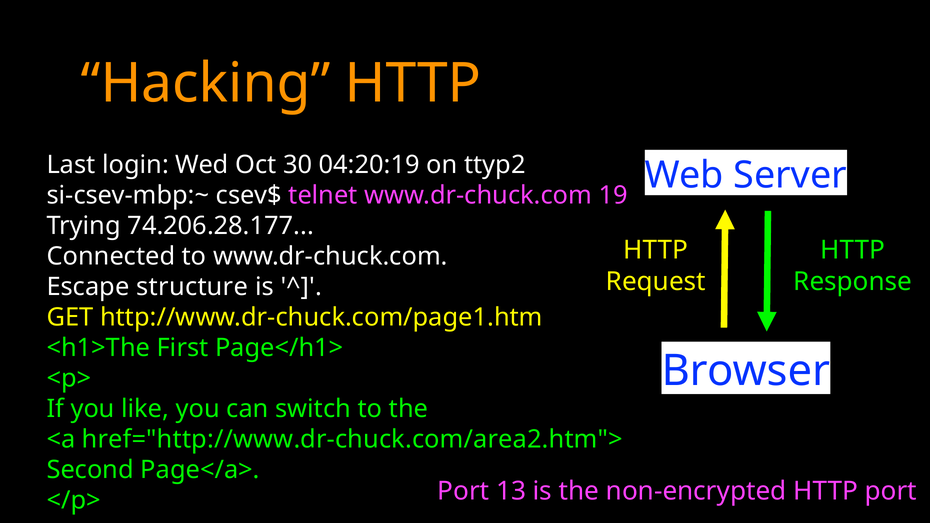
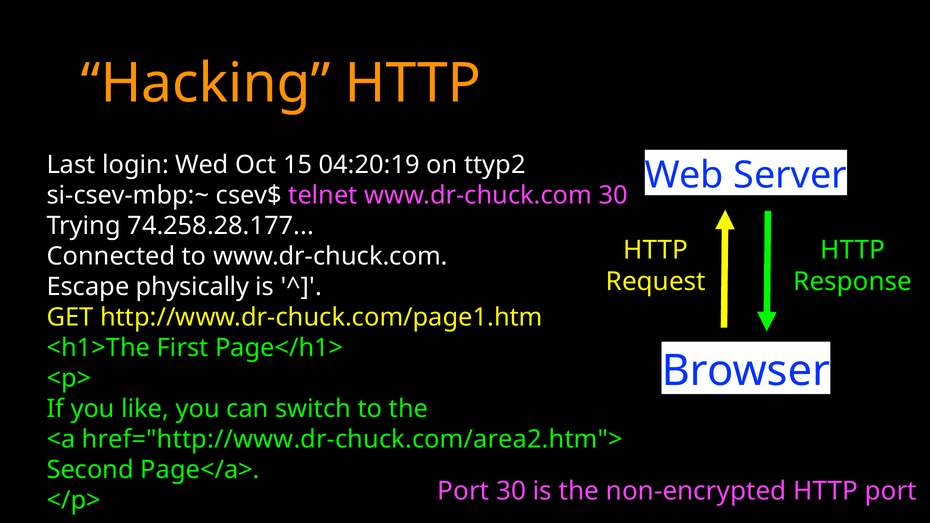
30: 30 -> 15
www.dr-chuck.com 19: 19 -> 30
74.206.28.177: 74.206.28.177 -> 74.258.28.177
structure: structure -> physically
Port 13: 13 -> 30
